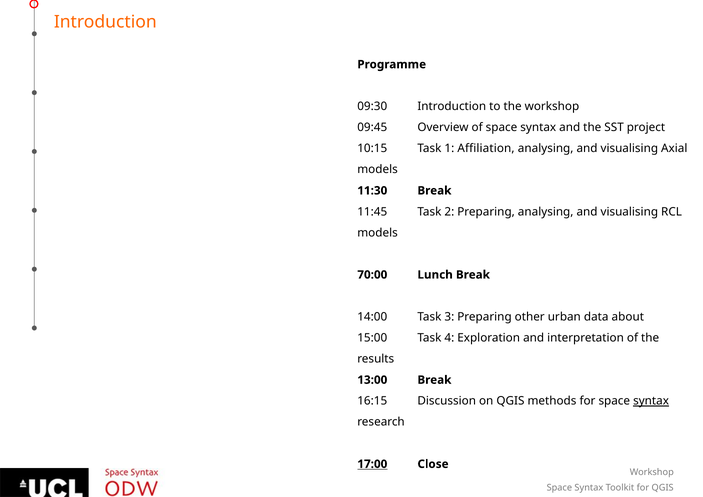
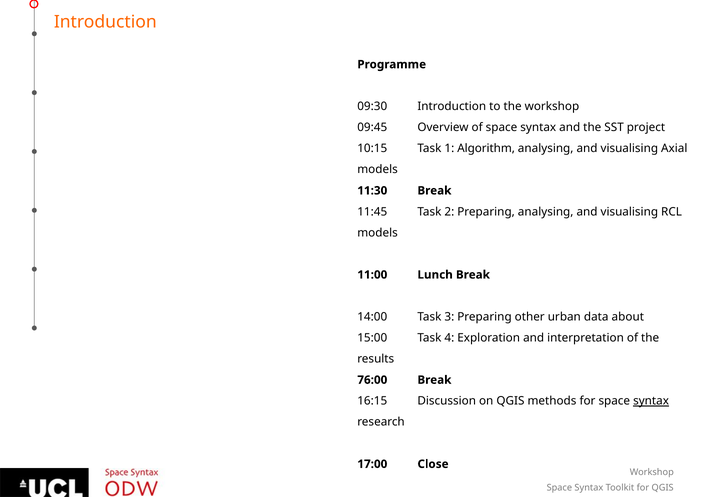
Affiliation: Affiliation -> Algorithm
70:00: 70:00 -> 11:00
13:00: 13:00 -> 76:00
17:00 underline: present -> none
